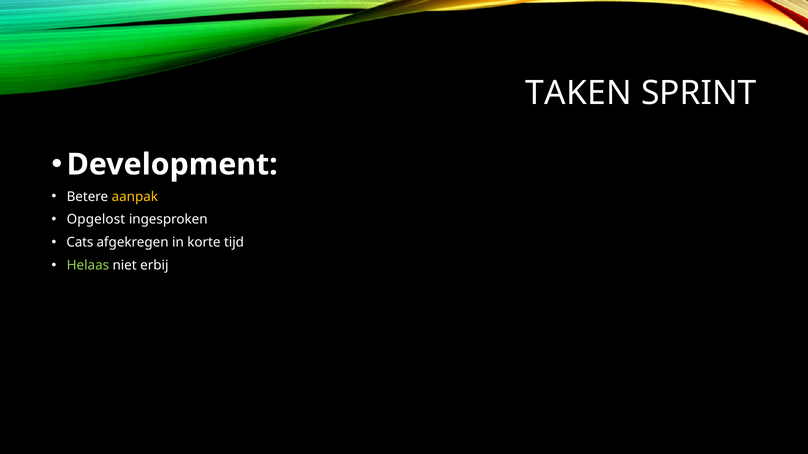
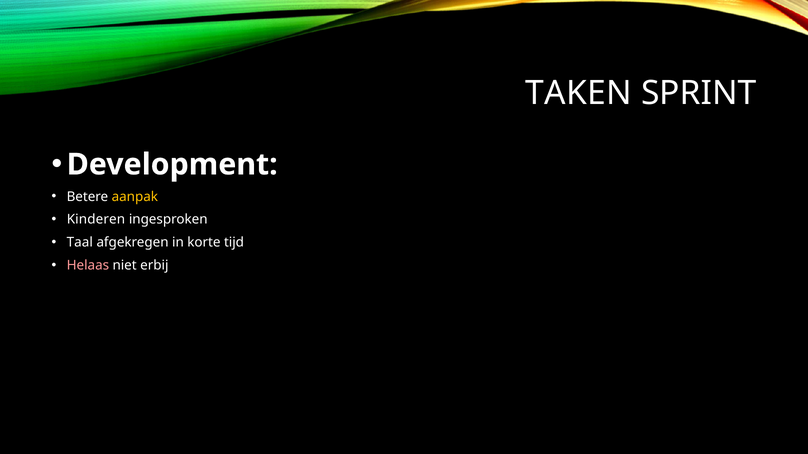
Opgelost: Opgelost -> Kinderen
Cats: Cats -> Taal
Helaas colour: light green -> pink
